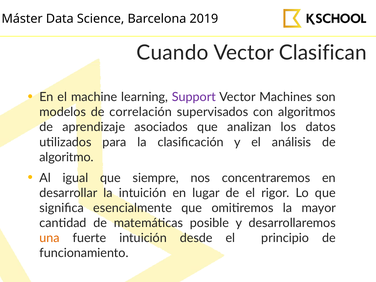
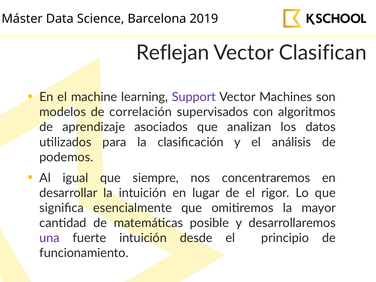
Cuando: Cuando -> Reflejan
algoritmo: algoritmo -> podemos
una colour: orange -> purple
